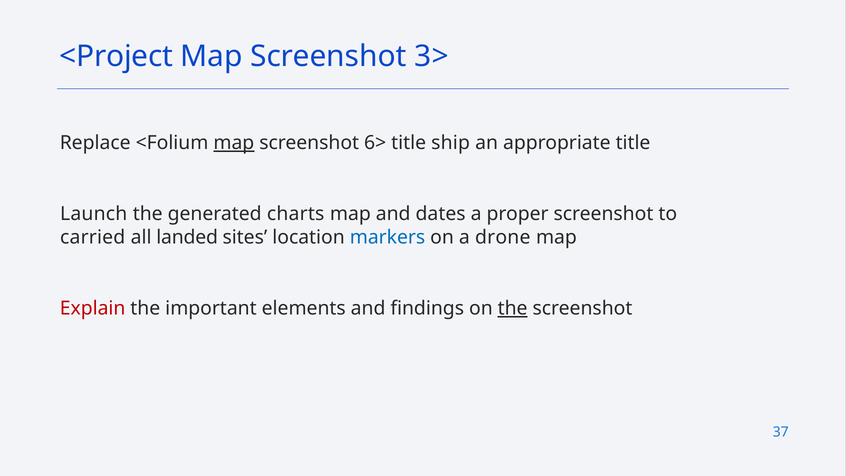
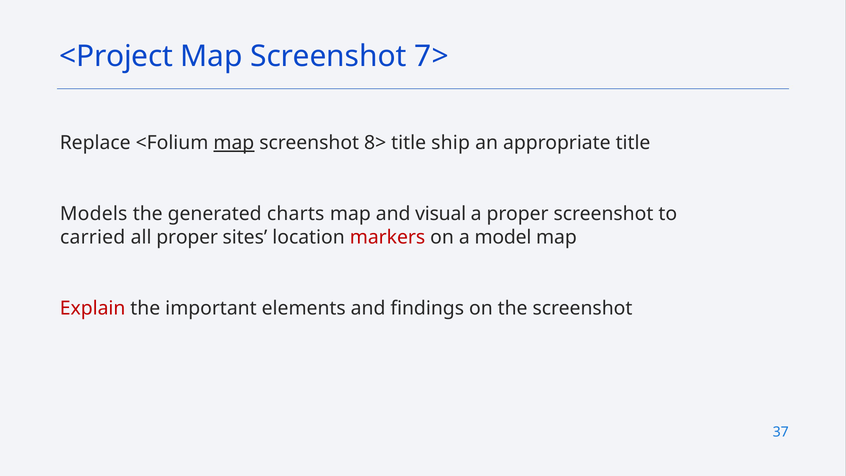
3>: 3> -> 7>
6>: 6> -> 8>
Launch: Launch -> Models
dates: dates -> visual
all landed: landed -> proper
markers colour: blue -> red
drone: drone -> model
the at (513, 308) underline: present -> none
